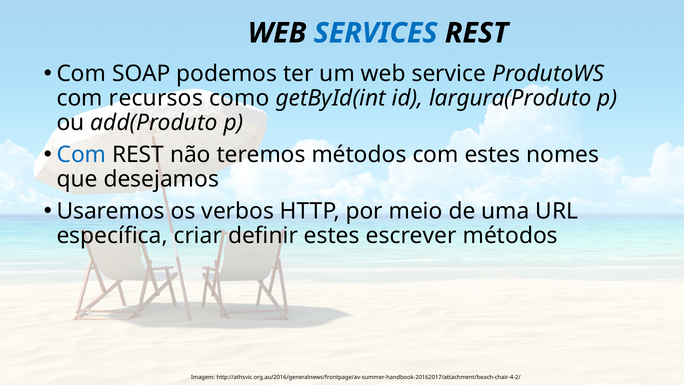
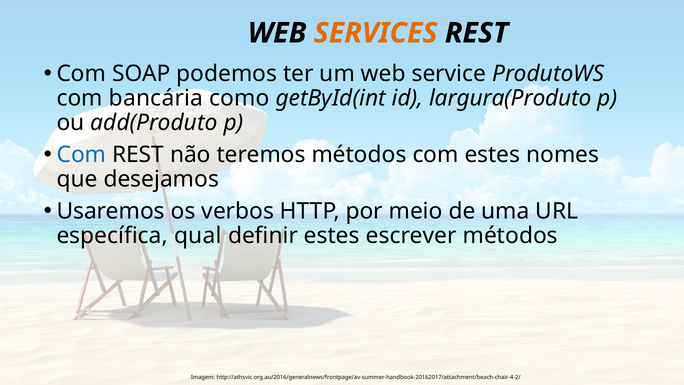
SERVICES colour: blue -> orange
recursos: recursos -> bancária
criar: criar -> qual
